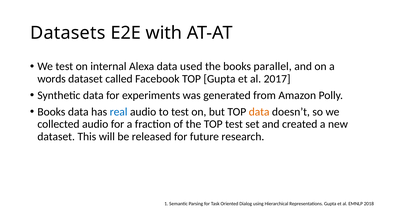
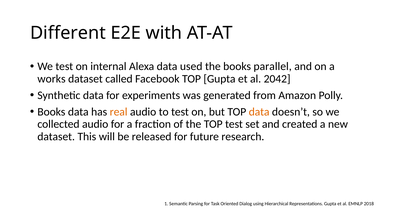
Datasets: Datasets -> Different
words: words -> works
2017: 2017 -> 2042
real colour: blue -> orange
